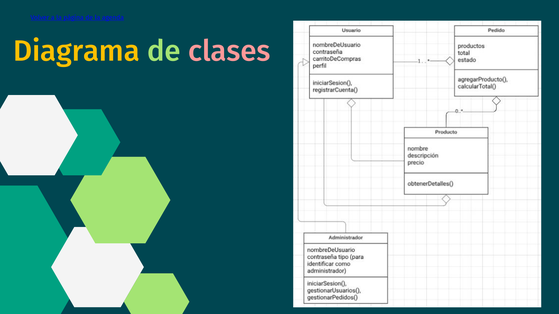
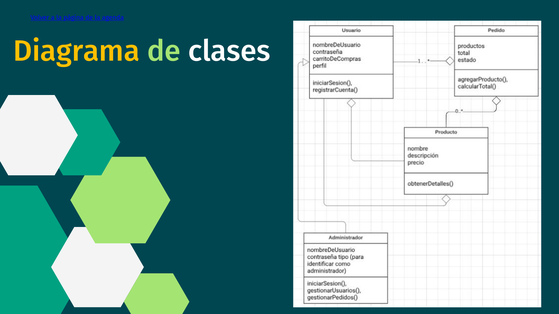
clases colour: pink -> white
